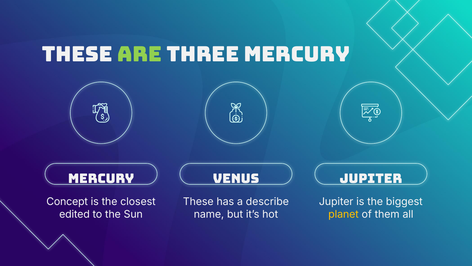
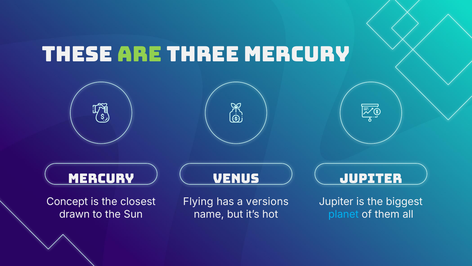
These at (198, 201): These -> Flying
describe: describe -> versions
edited: edited -> drawn
planet colour: yellow -> light blue
